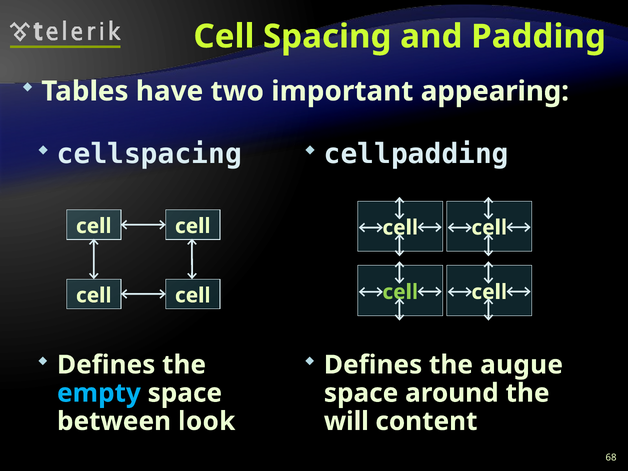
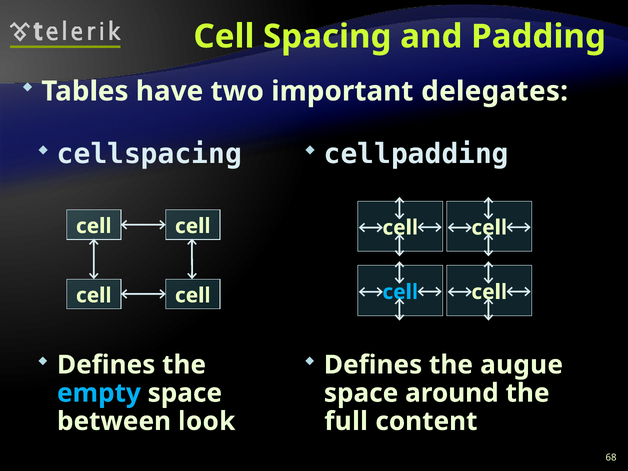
appearing: appearing -> delegates
cell at (400, 292) colour: light green -> light blue
will: will -> full
